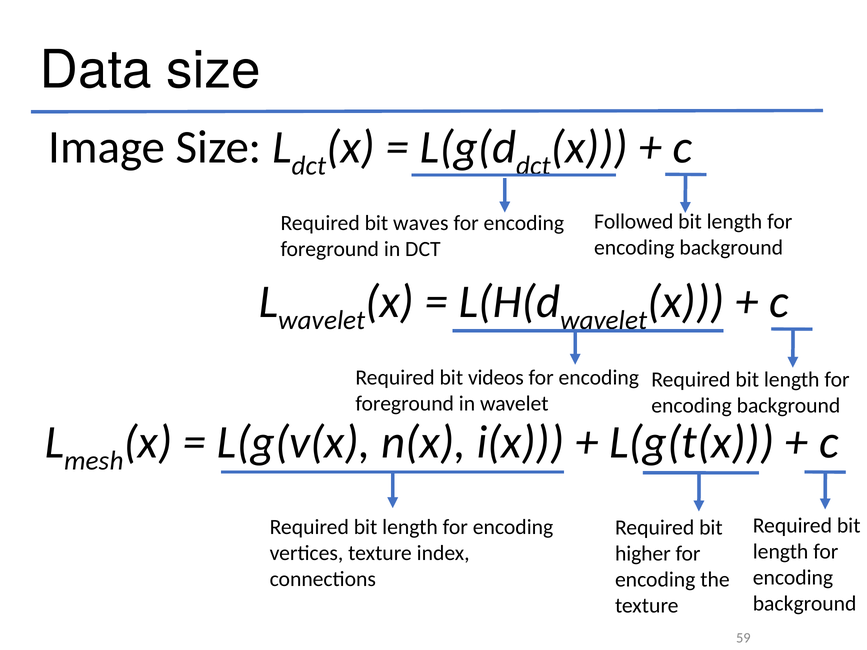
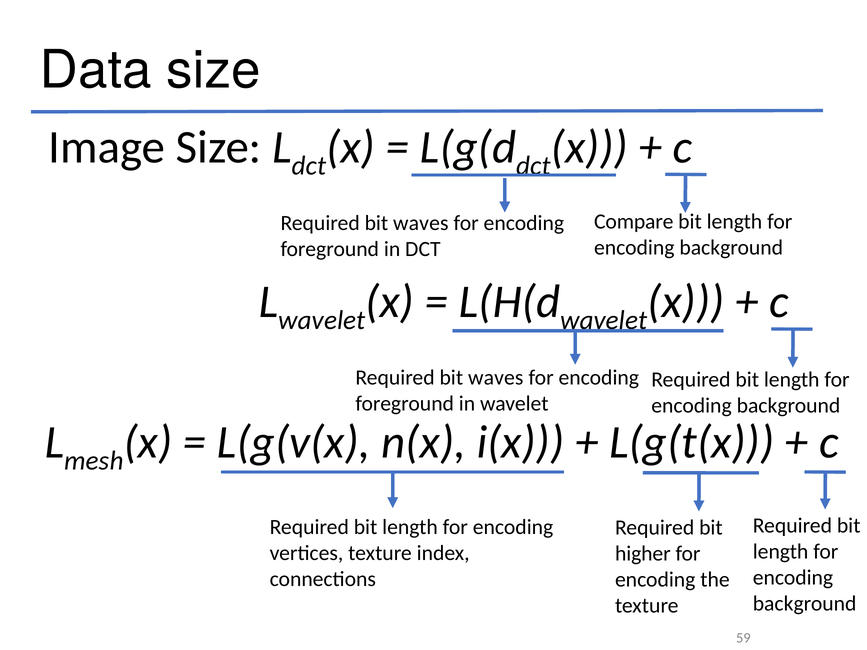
Followed: Followed -> Compare
videos at (496, 378): videos -> waves
